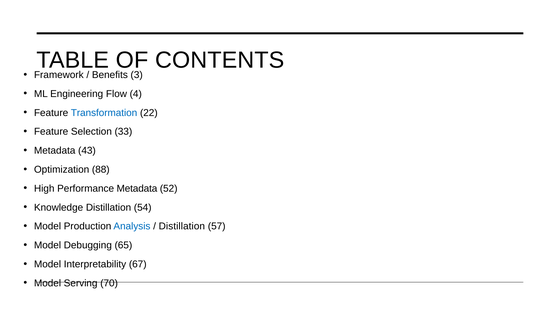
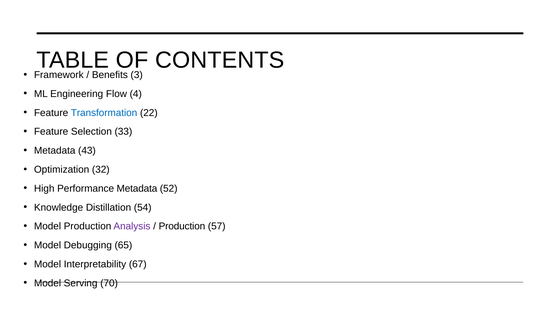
88: 88 -> 32
Analysis colour: blue -> purple
Distillation at (182, 226): Distillation -> Production
